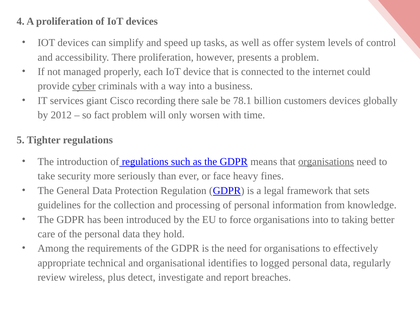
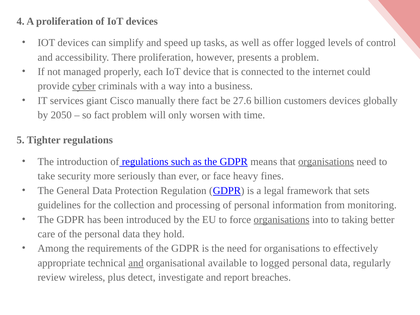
offer system: system -> logged
recording: recording -> manually
there sale: sale -> fact
78.1: 78.1 -> 27.6
2012: 2012 -> 2050
knowledge: knowledge -> monitoring
organisations at (282, 220) underline: none -> present
and at (136, 263) underline: none -> present
identifies: identifies -> available
